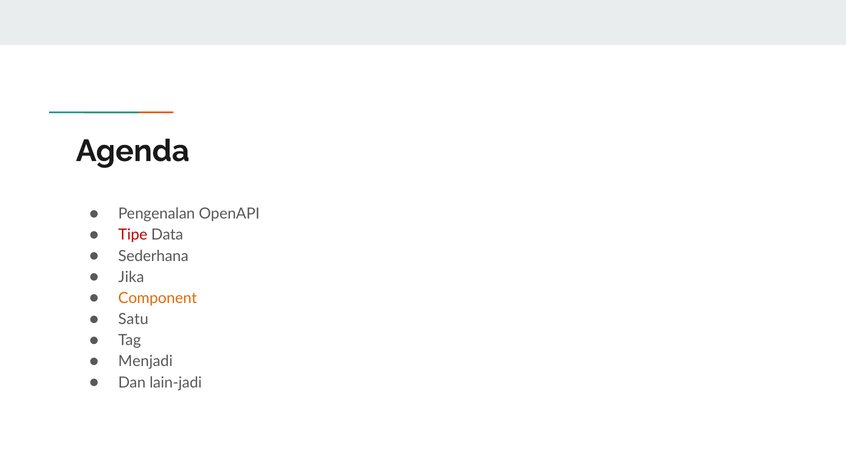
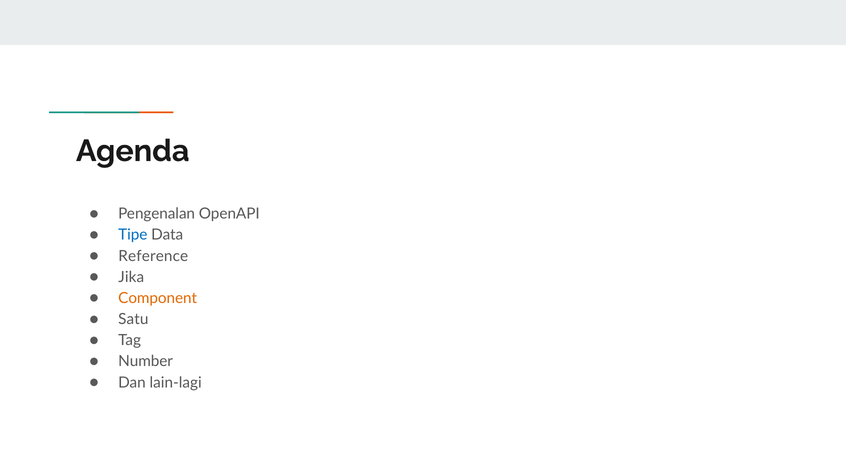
Tipe colour: red -> blue
Sederhana: Sederhana -> Reference
Menjadi: Menjadi -> Number
lain-jadi: lain-jadi -> lain-lagi
